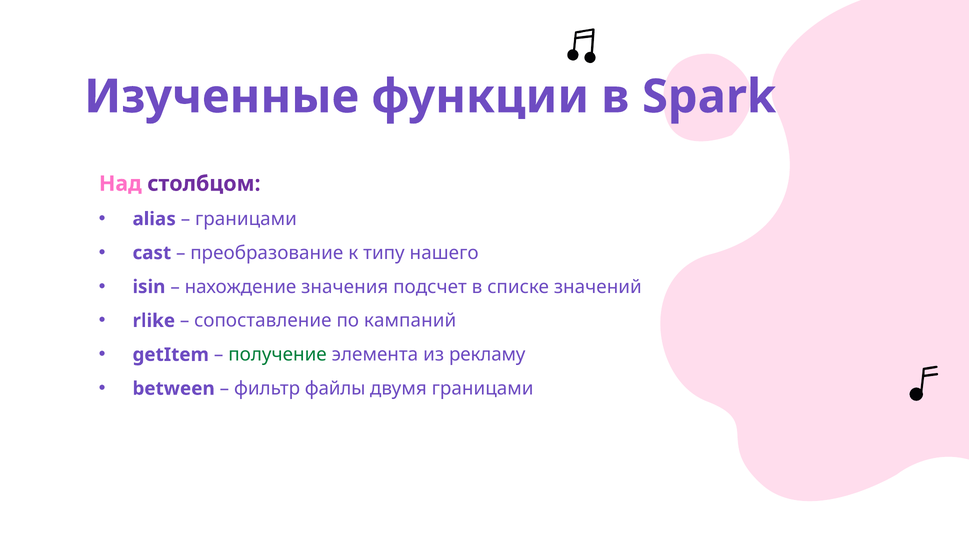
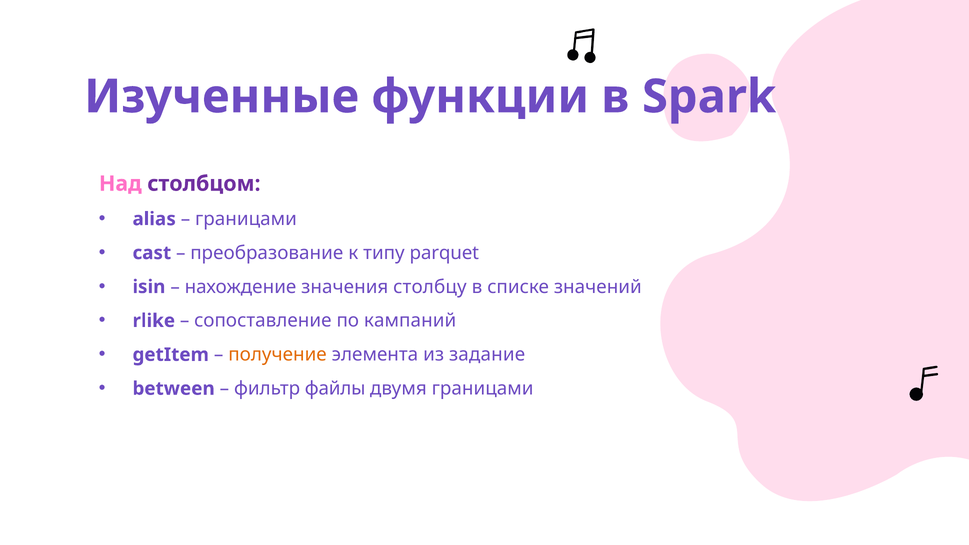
нашего: нашего -> parquet
подсчет: подсчет -> столбцу
получение colour: green -> orange
рекламу: рекламу -> задание
